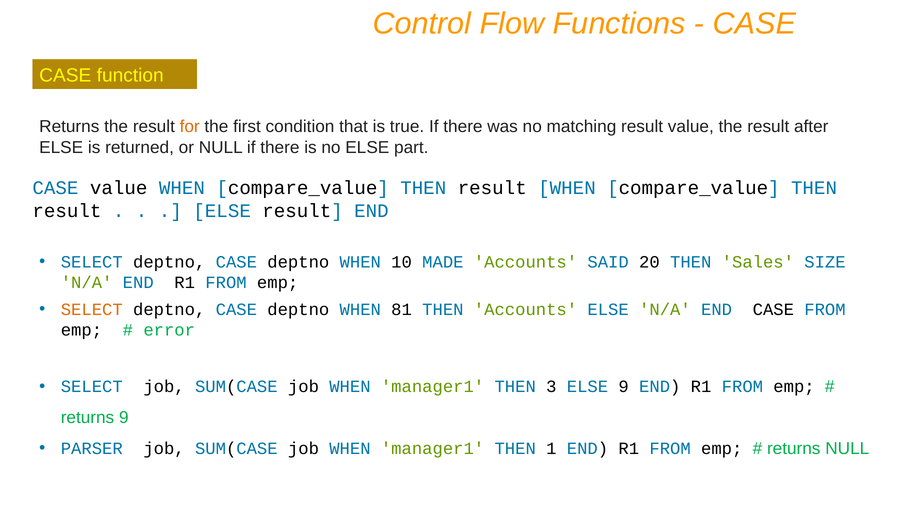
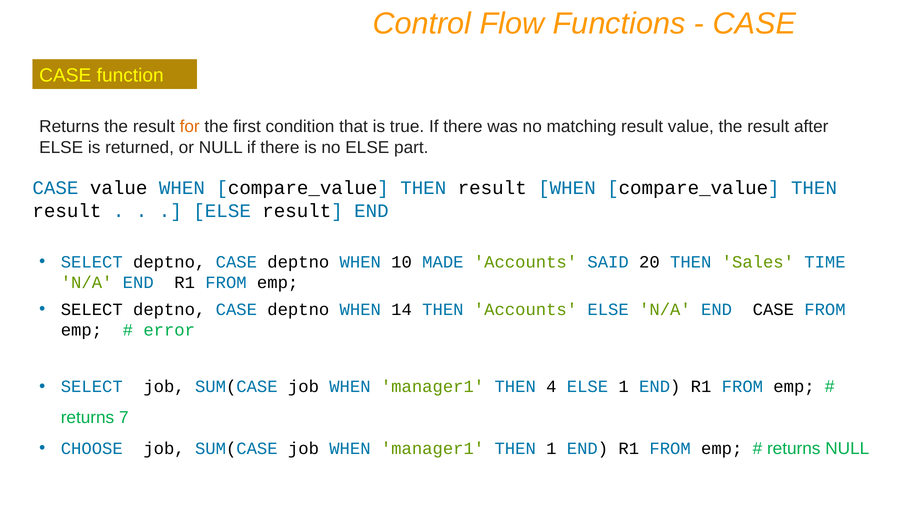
SIZE: SIZE -> TIME
SELECT at (92, 310) colour: orange -> black
81: 81 -> 14
3: 3 -> 4
ELSE 9: 9 -> 1
returns 9: 9 -> 7
PARSER: PARSER -> CHOOSE
